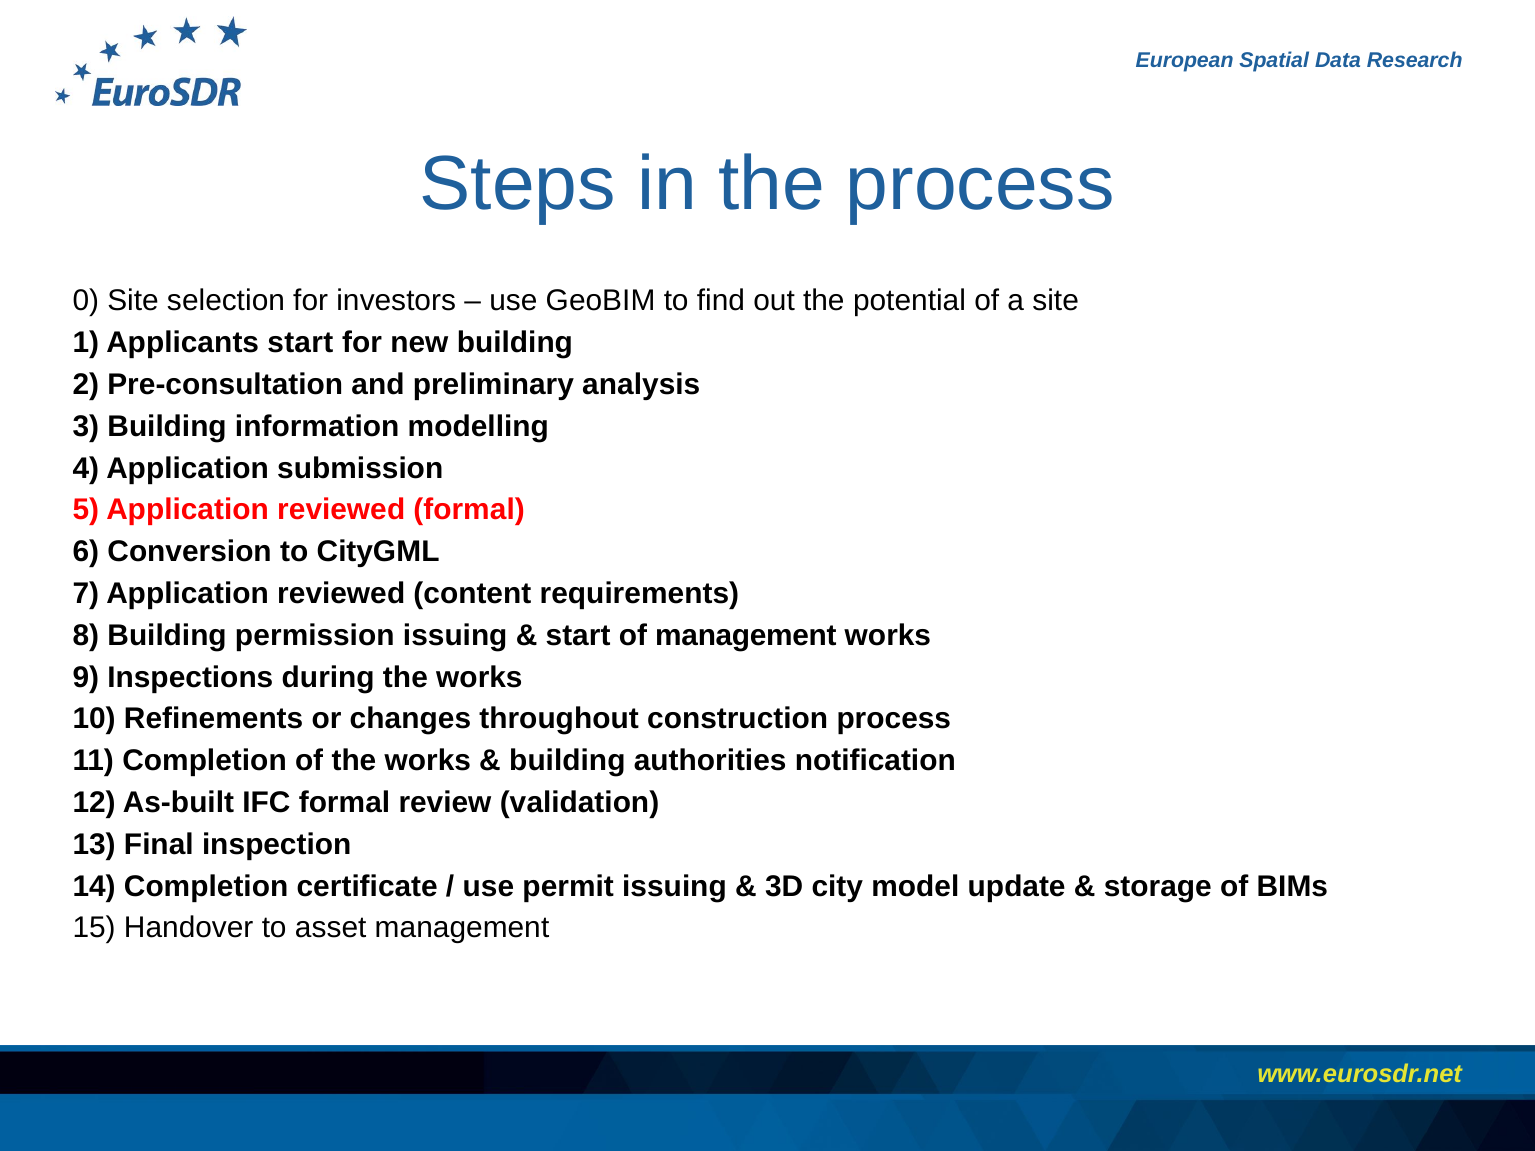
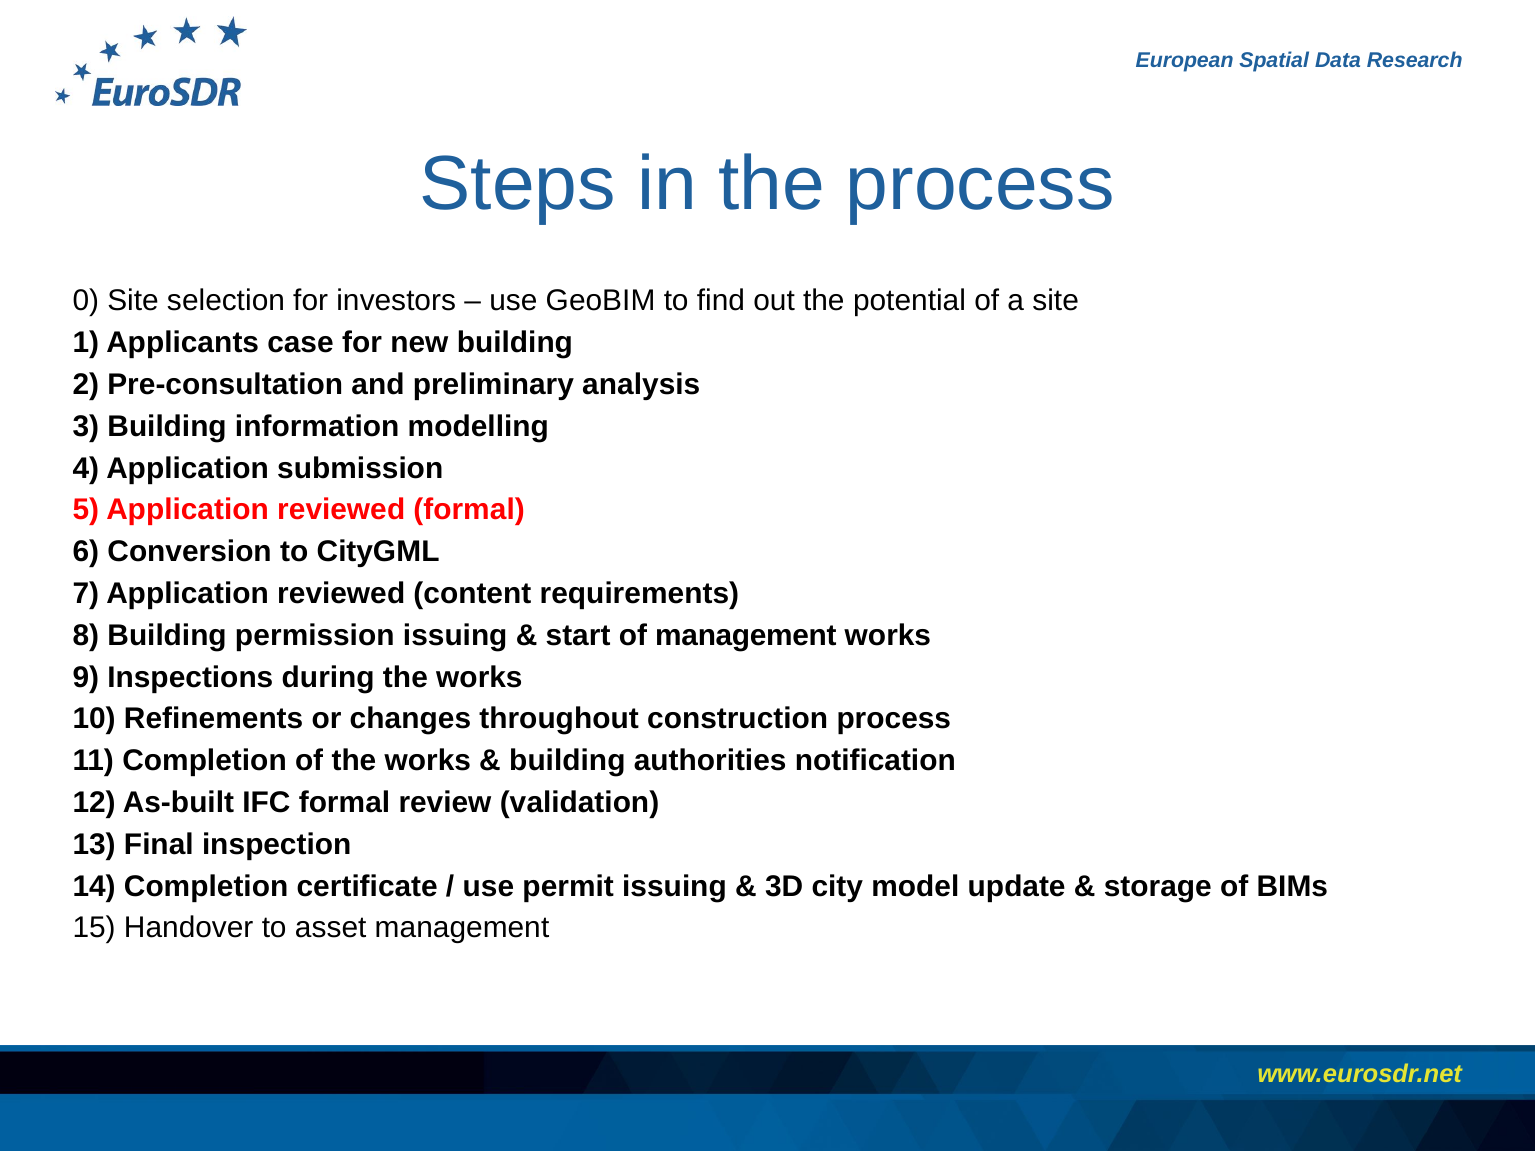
Applicants start: start -> case
